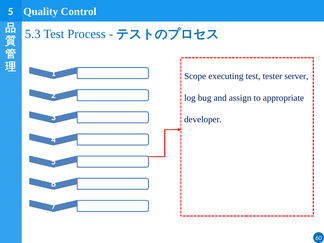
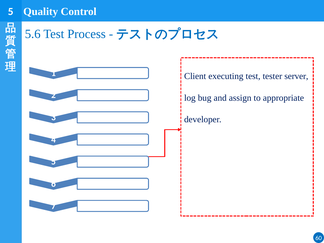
5.3: 5.3 -> 5.6
Scope: Scope -> Client
